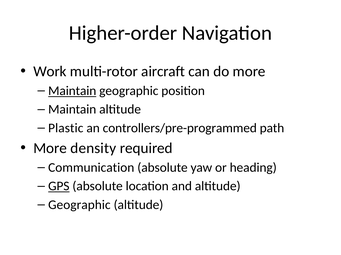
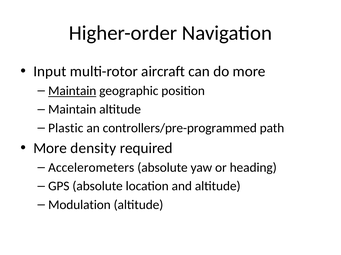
Work: Work -> Input
Communication: Communication -> Accelerometers
GPS underline: present -> none
Geographic at (79, 205): Geographic -> Modulation
